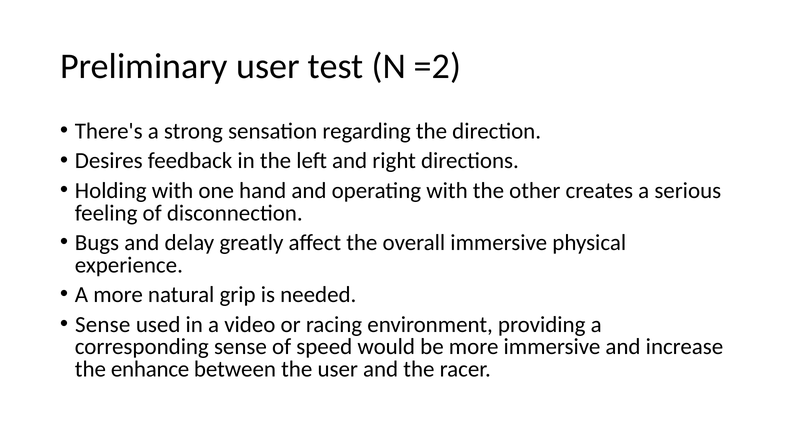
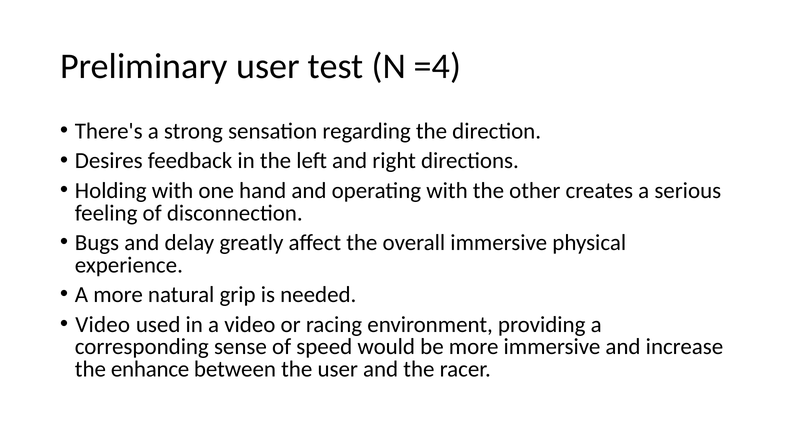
=2: =2 -> =4
Sense at (103, 325): Sense -> Video
